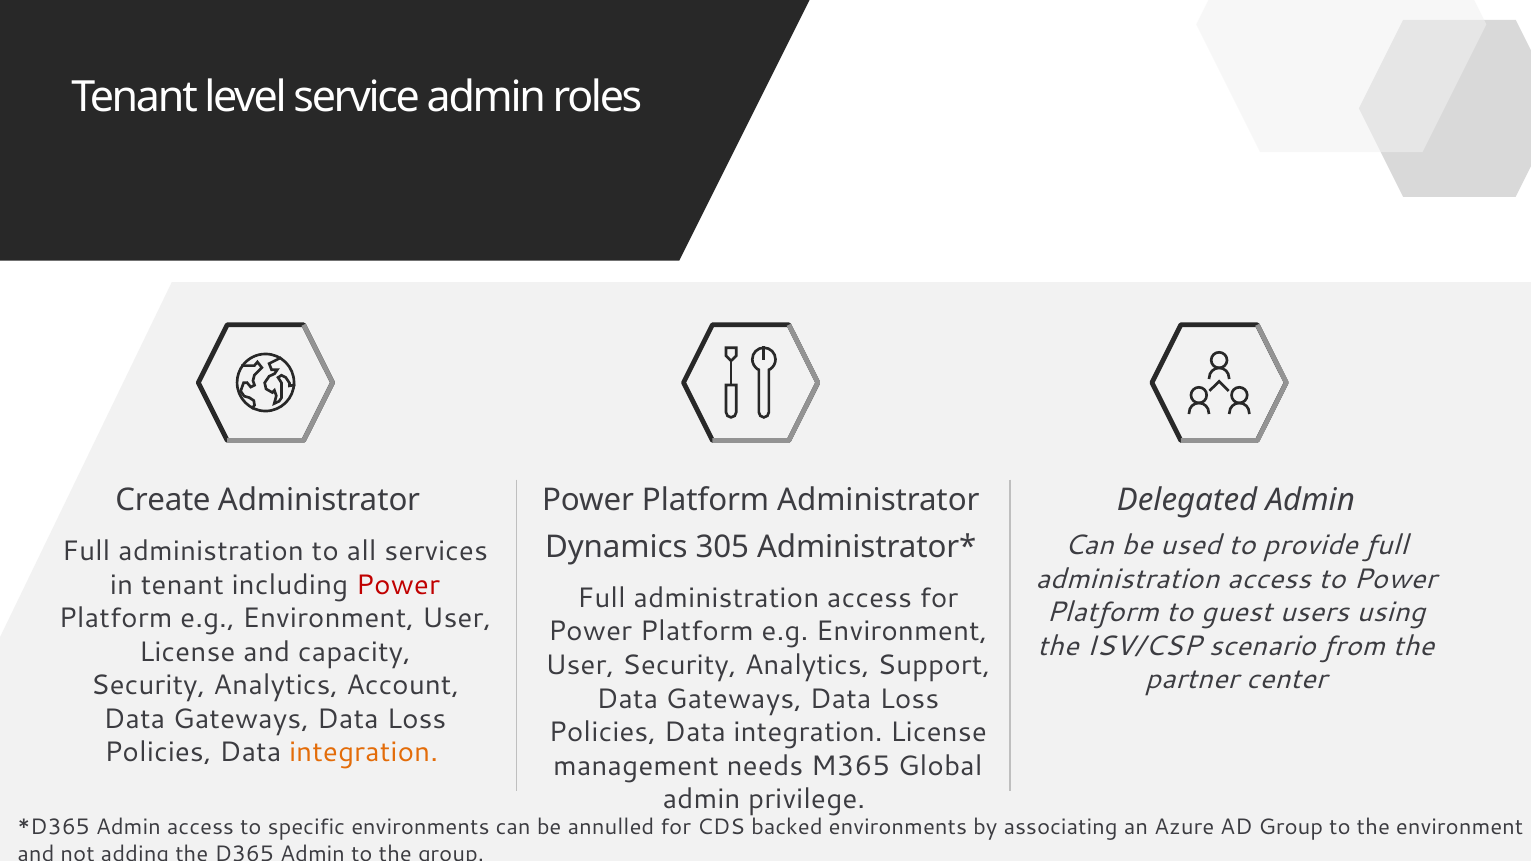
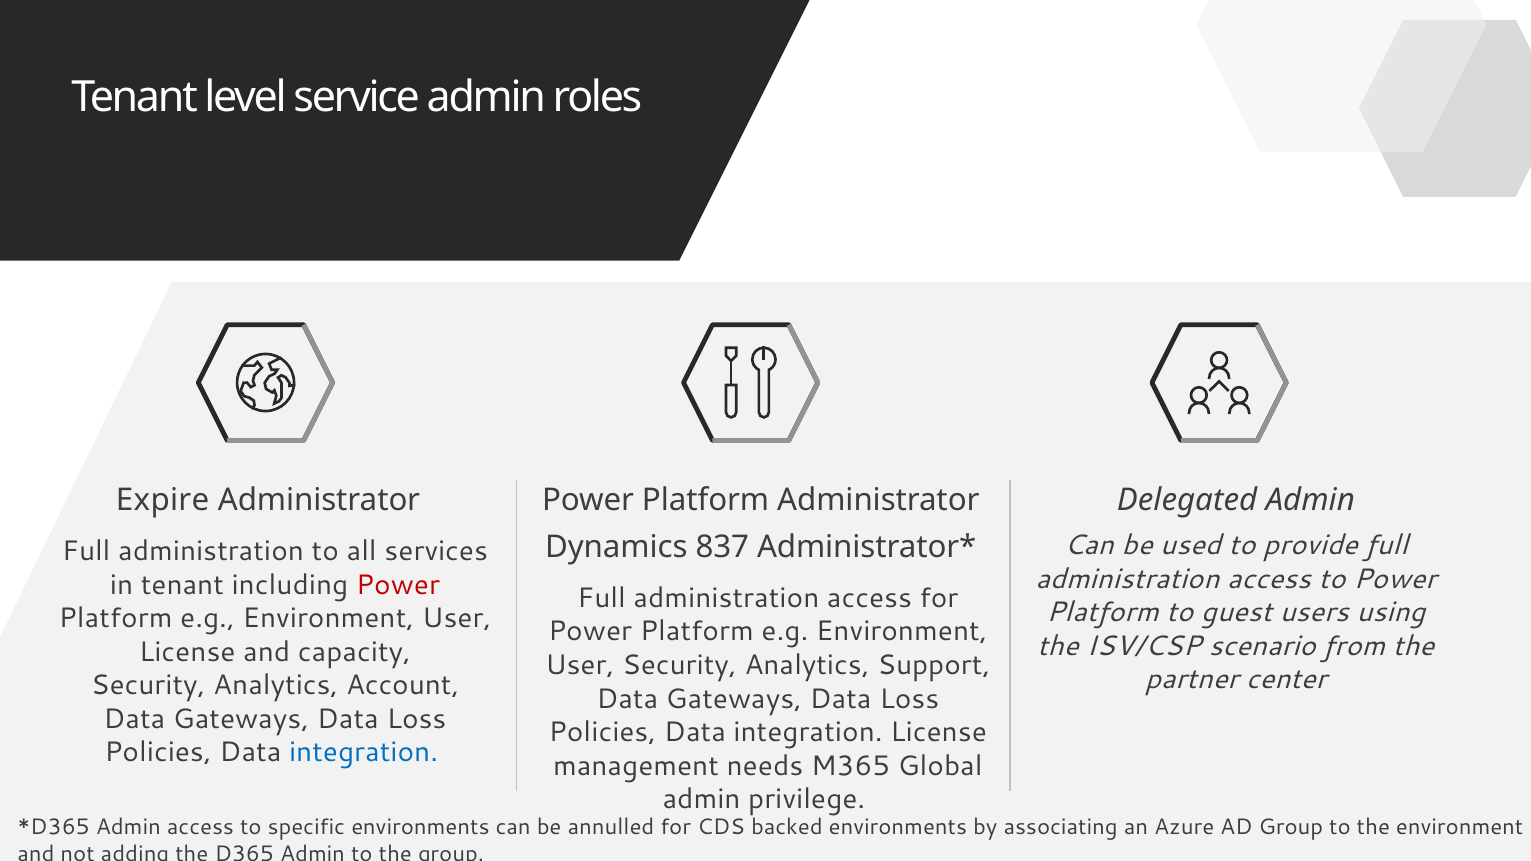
Create: Create -> Expire
305: 305 -> 837
integration at (364, 753) colour: orange -> blue
